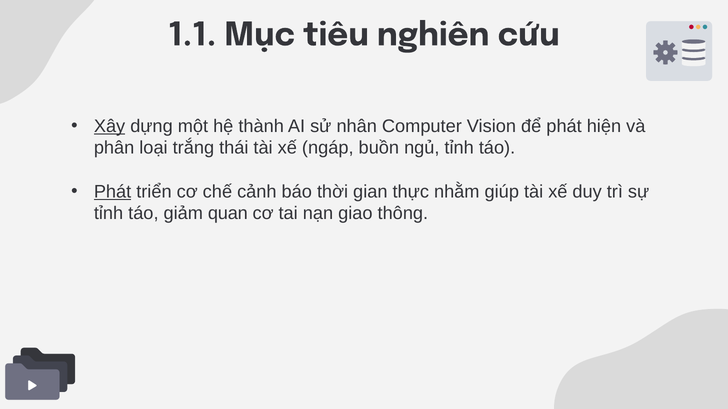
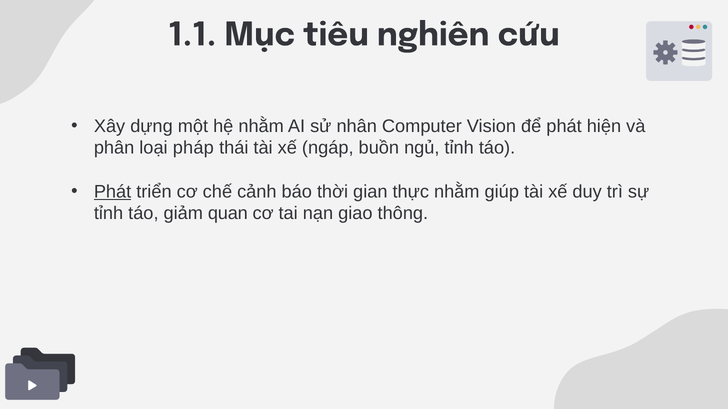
Xây underline: present -> none
hệ thành: thành -> nhằm
trắng: trắng -> pháp
